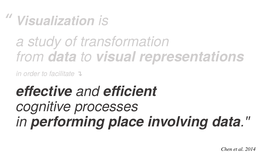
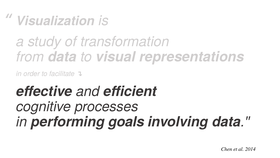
place: place -> goals
